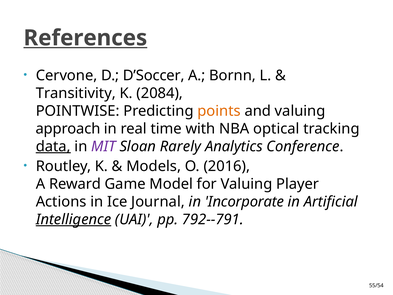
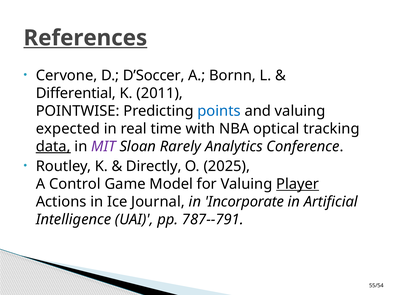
Transitivity: Transitivity -> Differential
2084: 2084 -> 2011
points colour: orange -> blue
approach: approach -> expected
Models: Models -> Directly
2016: 2016 -> 2025
Reward: Reward -> Control
Player underline: none -> present
Intelligence underline: present -> none
792--791: 792--791 -> 787--791
